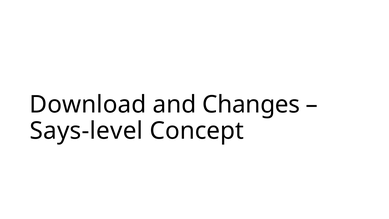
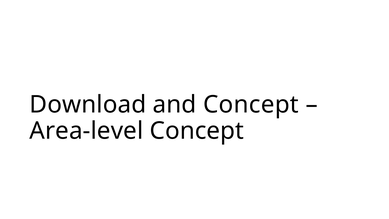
and Changes: Changes -> Concept
Says-level: Says-level -> Area-level
